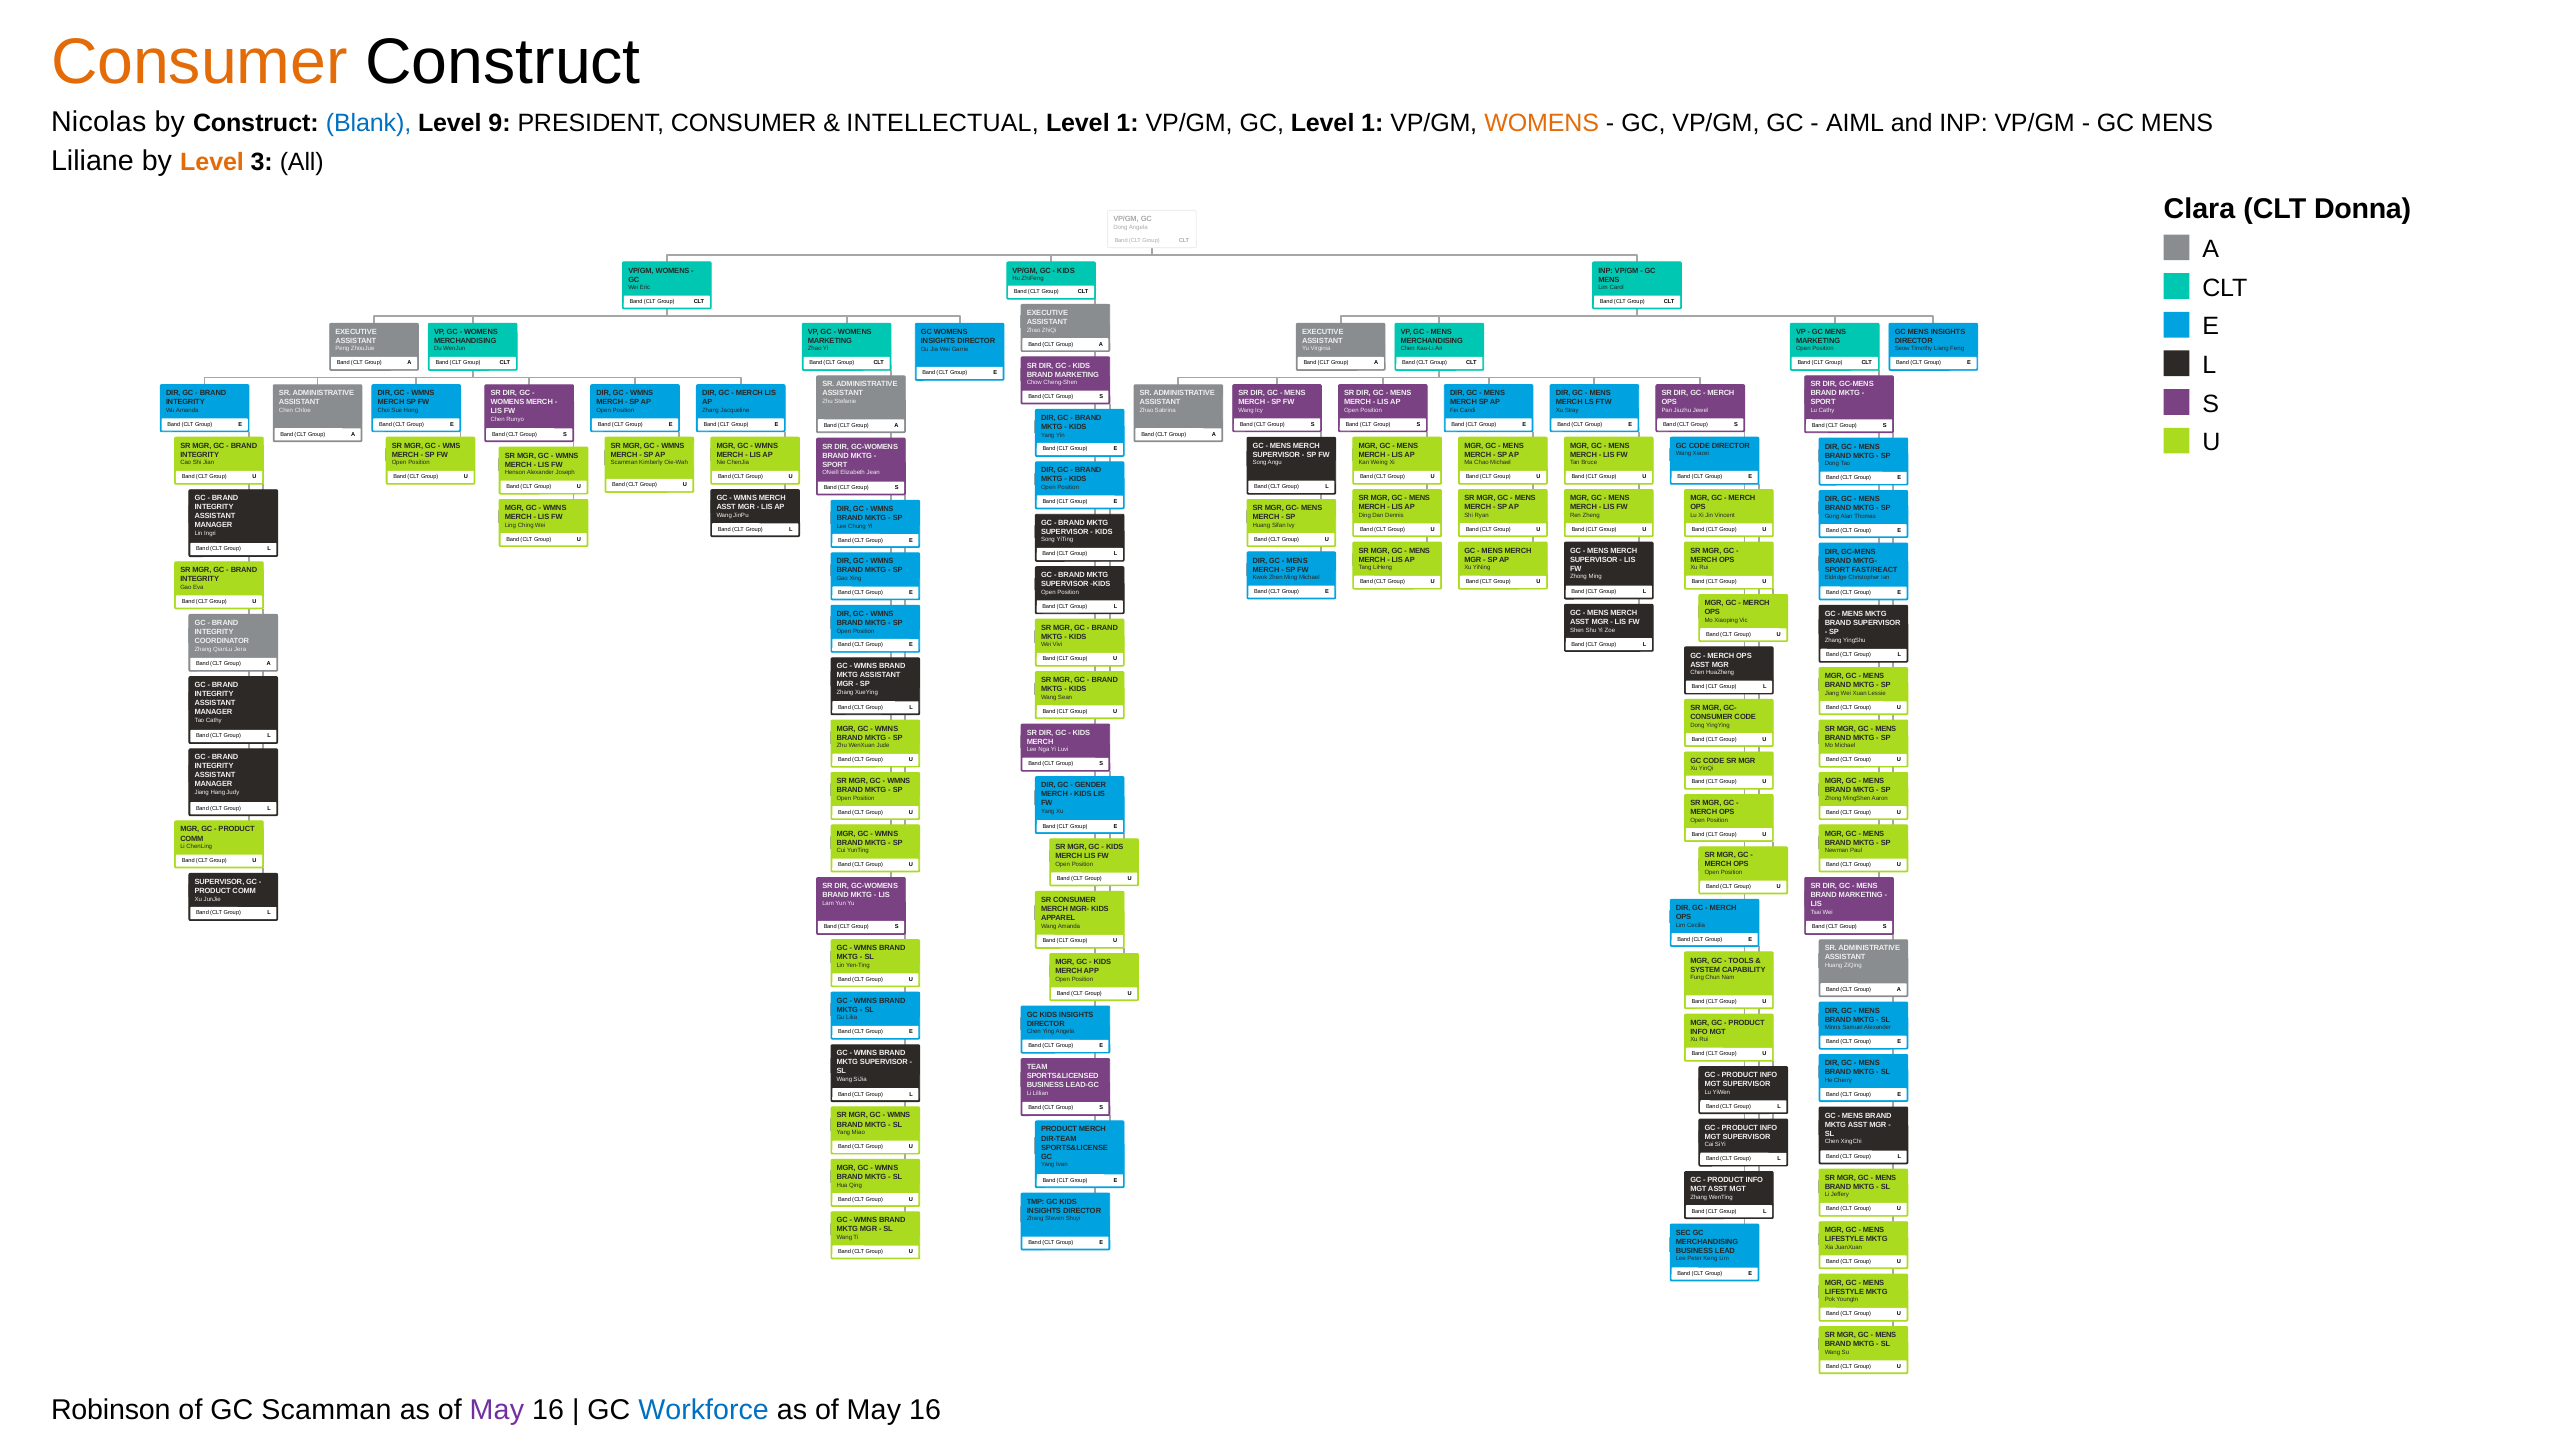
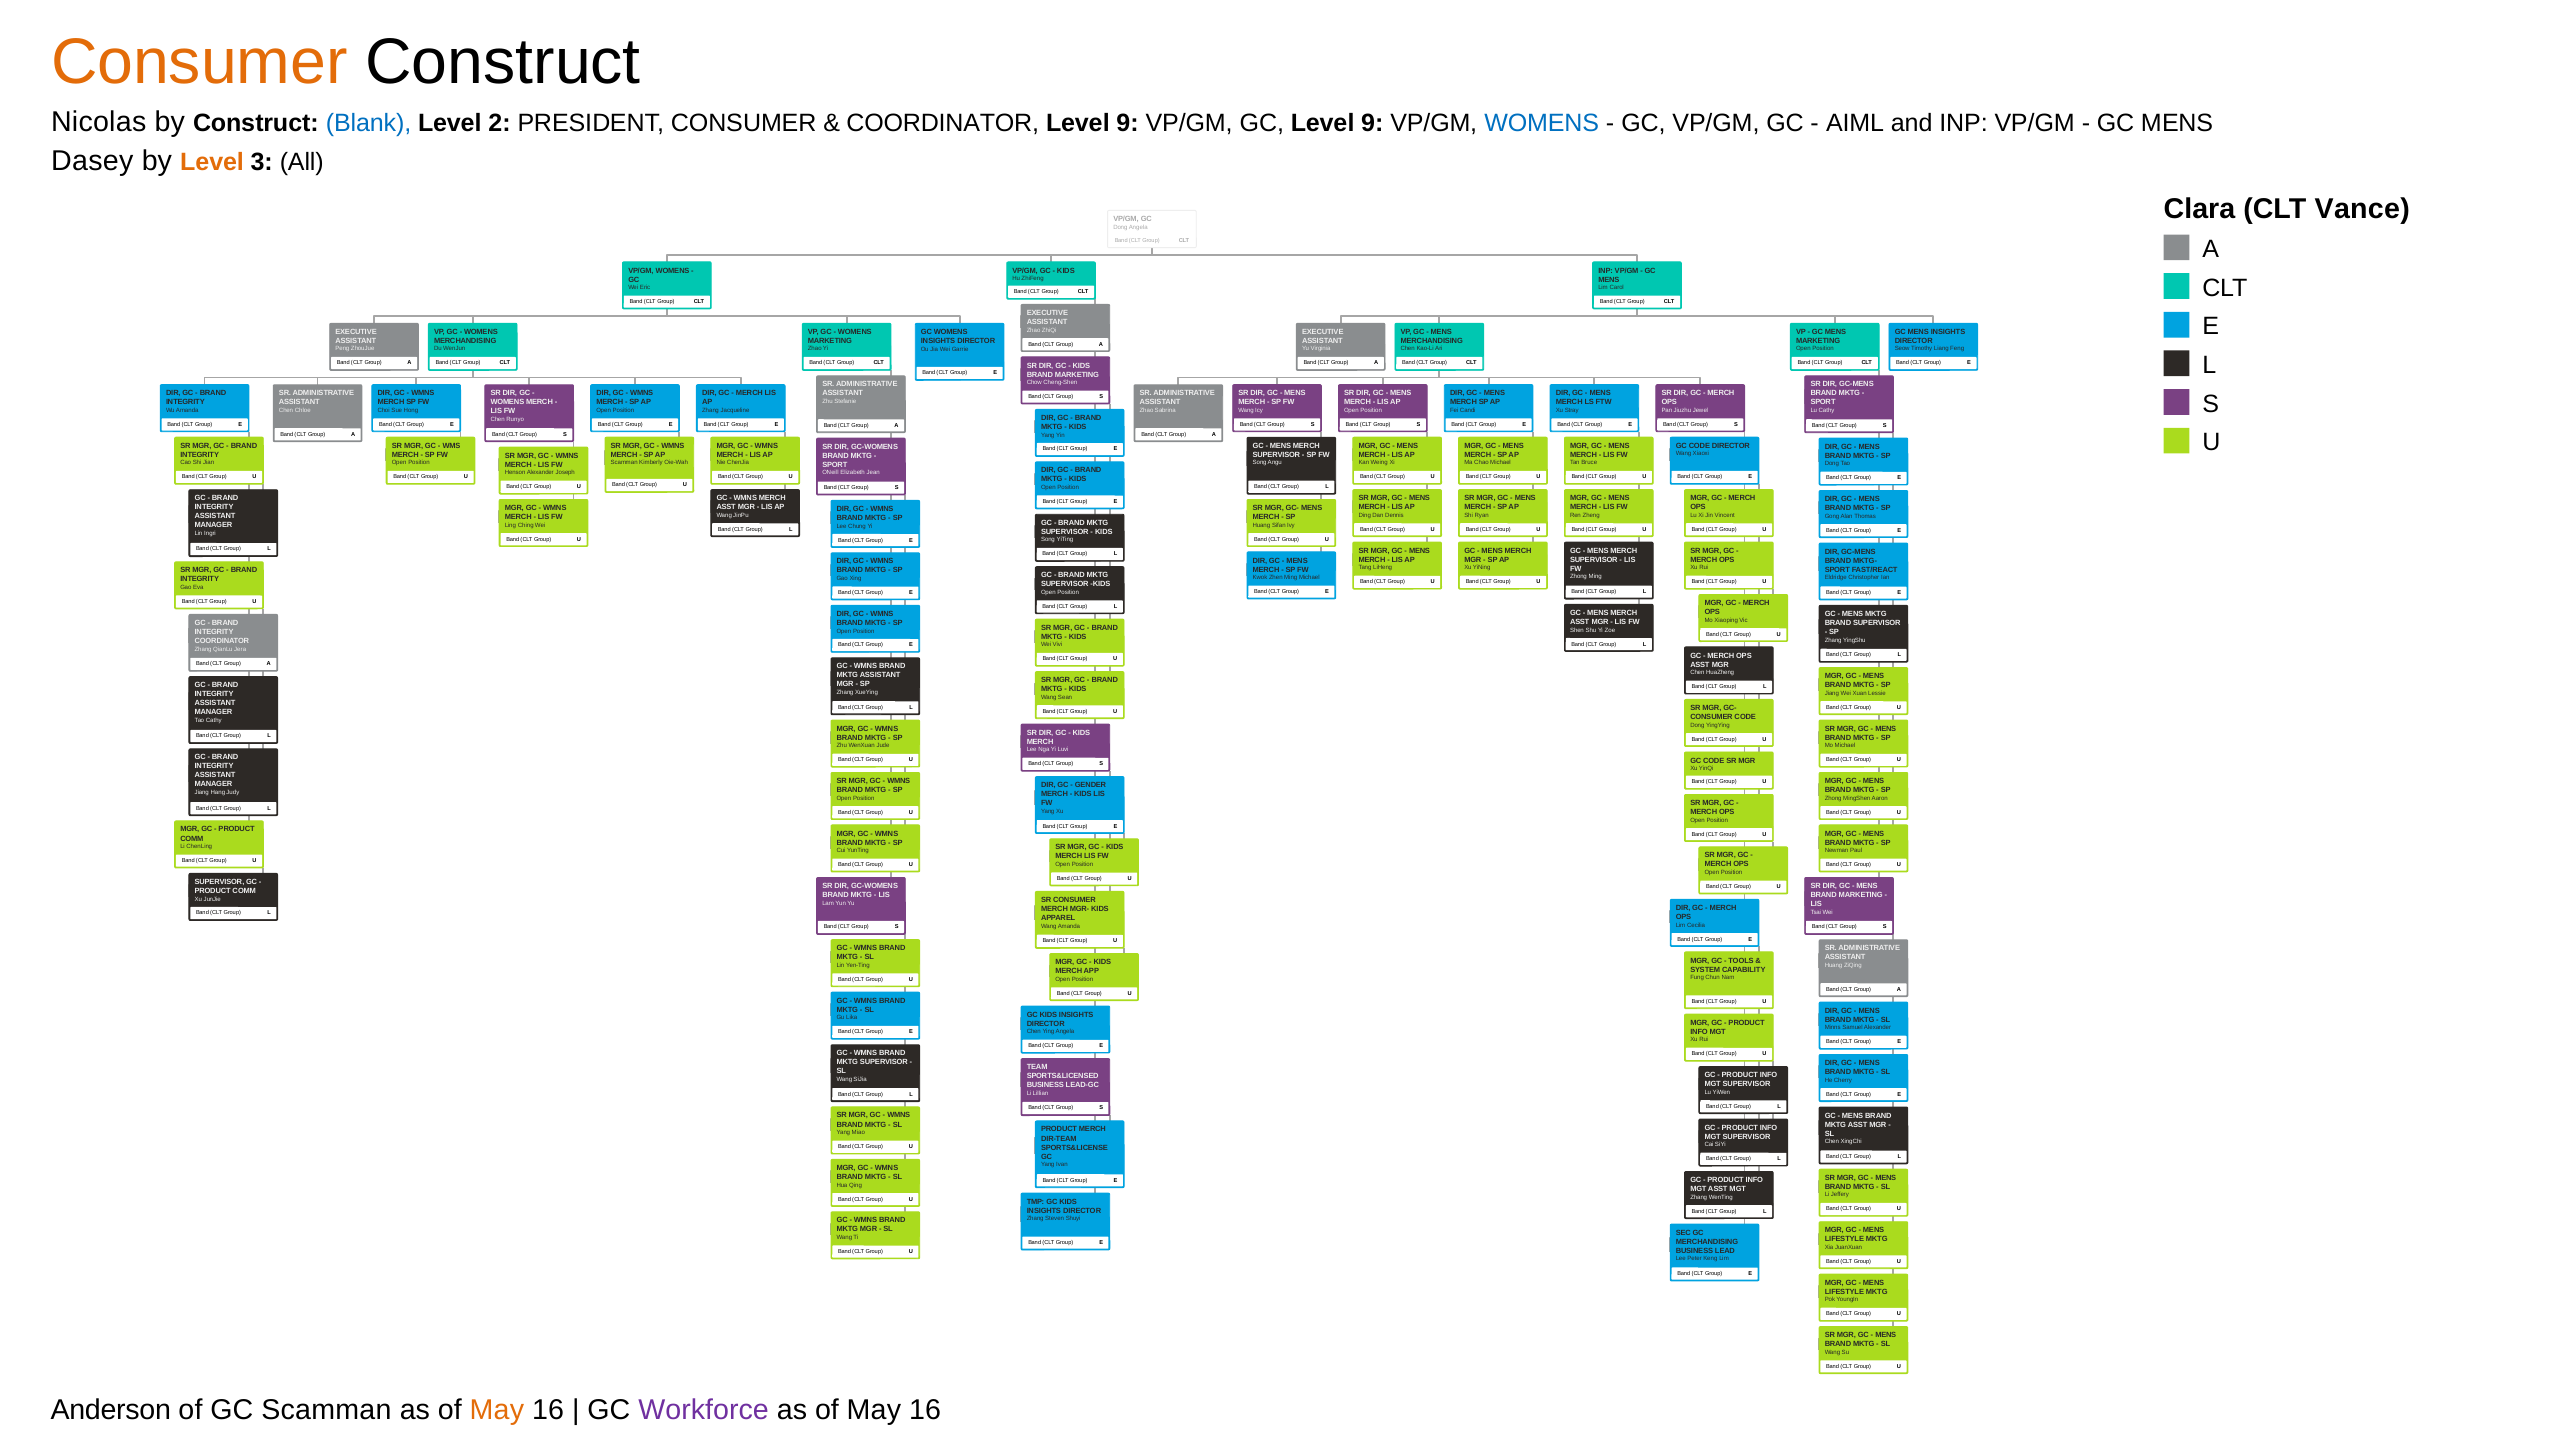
9: 9 -> 2
INTELLECTUAL at (943, 123): INTELLECTUAL -> COORDINATOR
1 at (1128, 123): 1 -> 9
GC Level 1: 1 -> 9
WOMENS at (1542, 123) colour: orange -> blue
Liliane: Liliane -> Dasey
Donna: Donna -> Vance
Robinson: Robinson -> Anderson
May at (497, 1410) colour: purple -> orange
Workforce colour: blue -> purple
